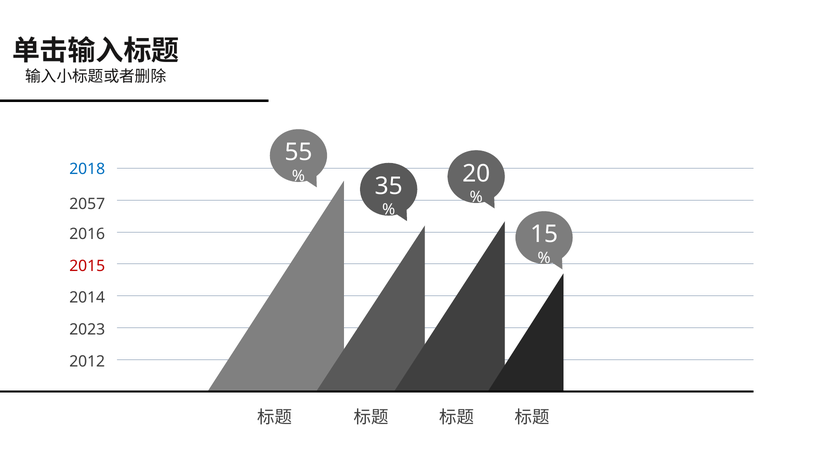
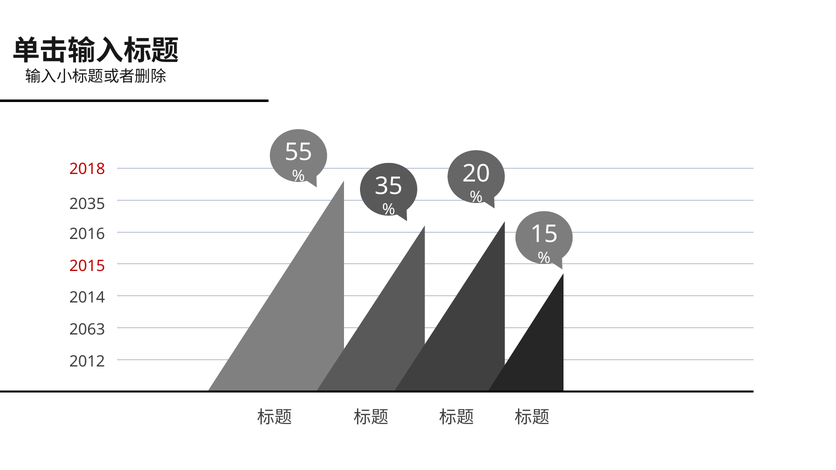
2018 colour: blue -> red
2057: 2057 -> 2035
2023: 2023 -> 2063
